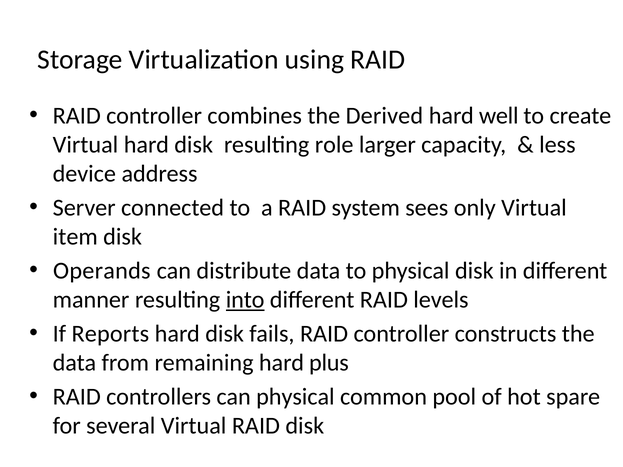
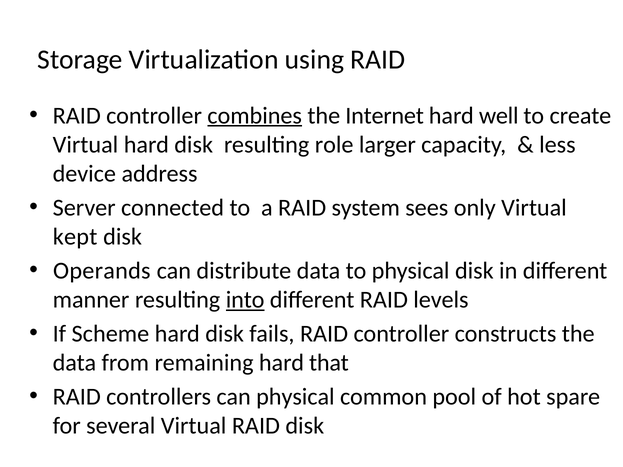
combines underline: none -> present
Derived: Derived -> Internet
item: item -> kept
Reports: Reports -> Scheme
plus: plus -> that
